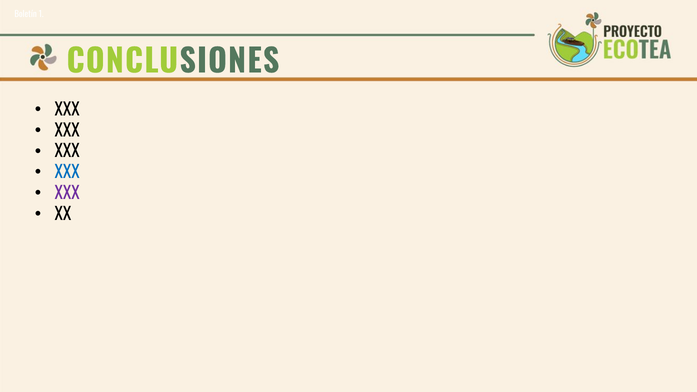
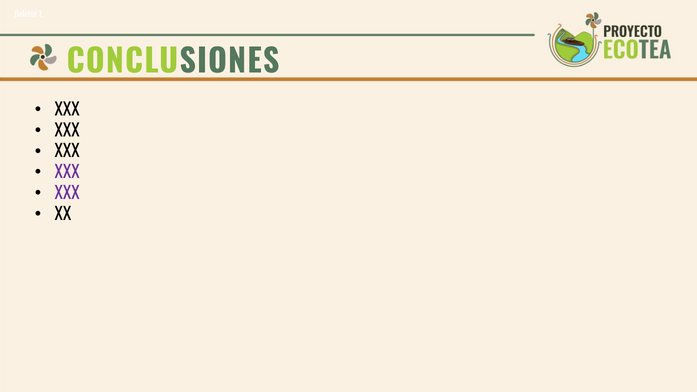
XXX at (67, 173) colour: blue -> purple
